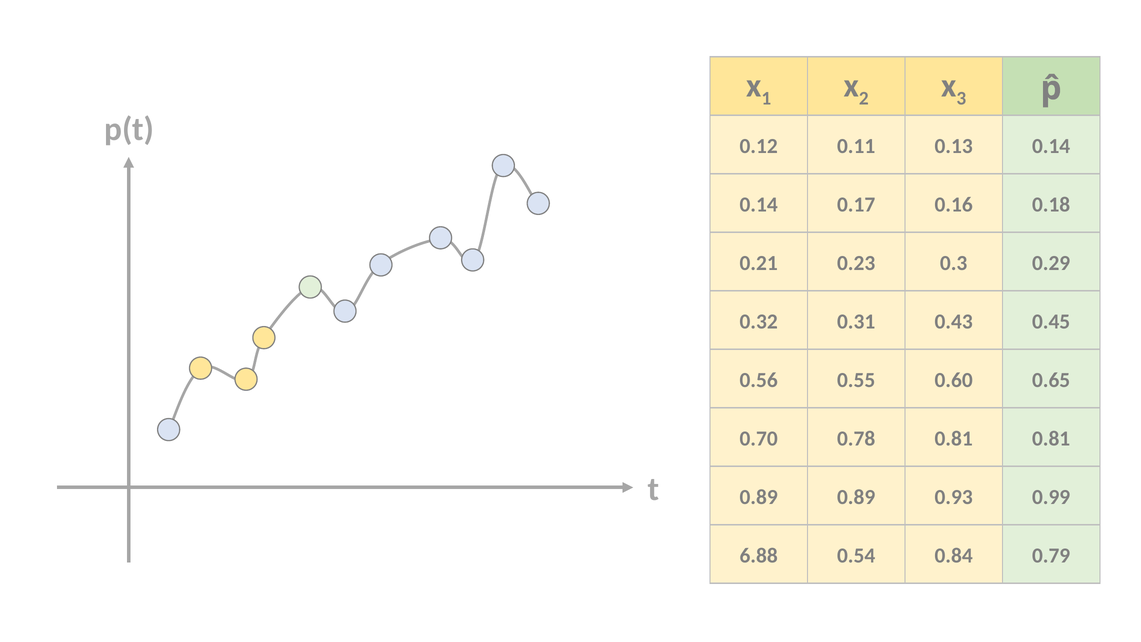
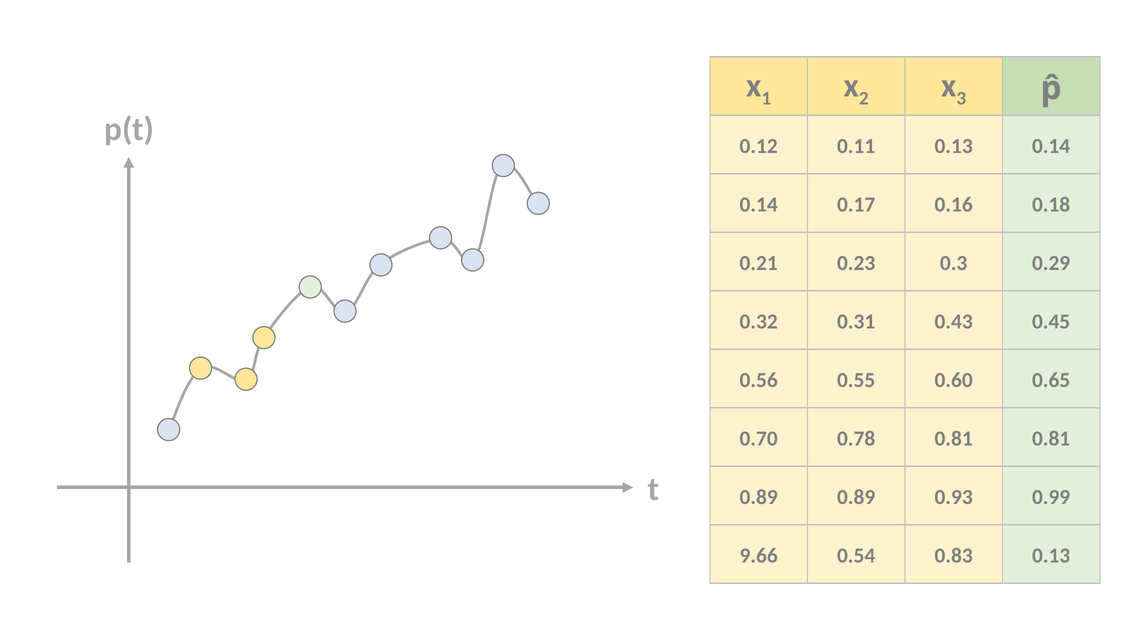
6.88: 6.88 -> 9.66
0.84: 0.84 -> 0.83
0.79 at (1051, 555): 0.79 -> 0.13
